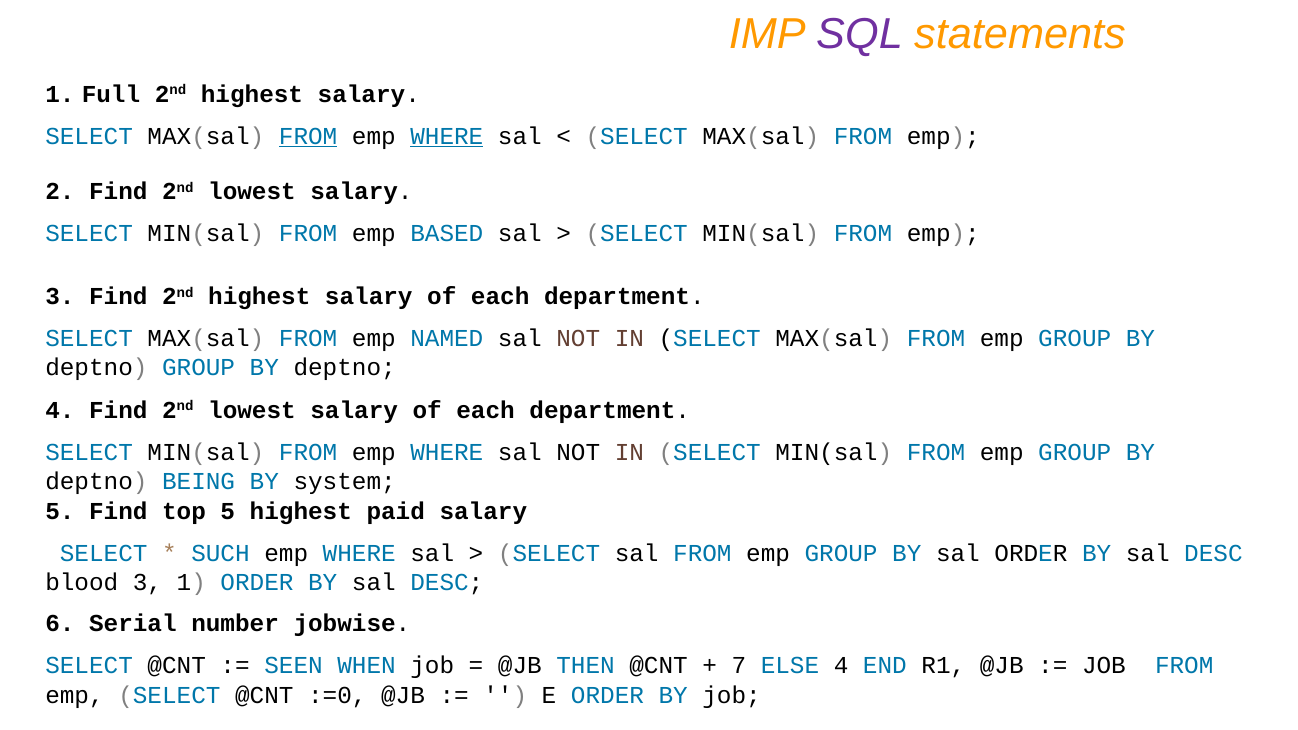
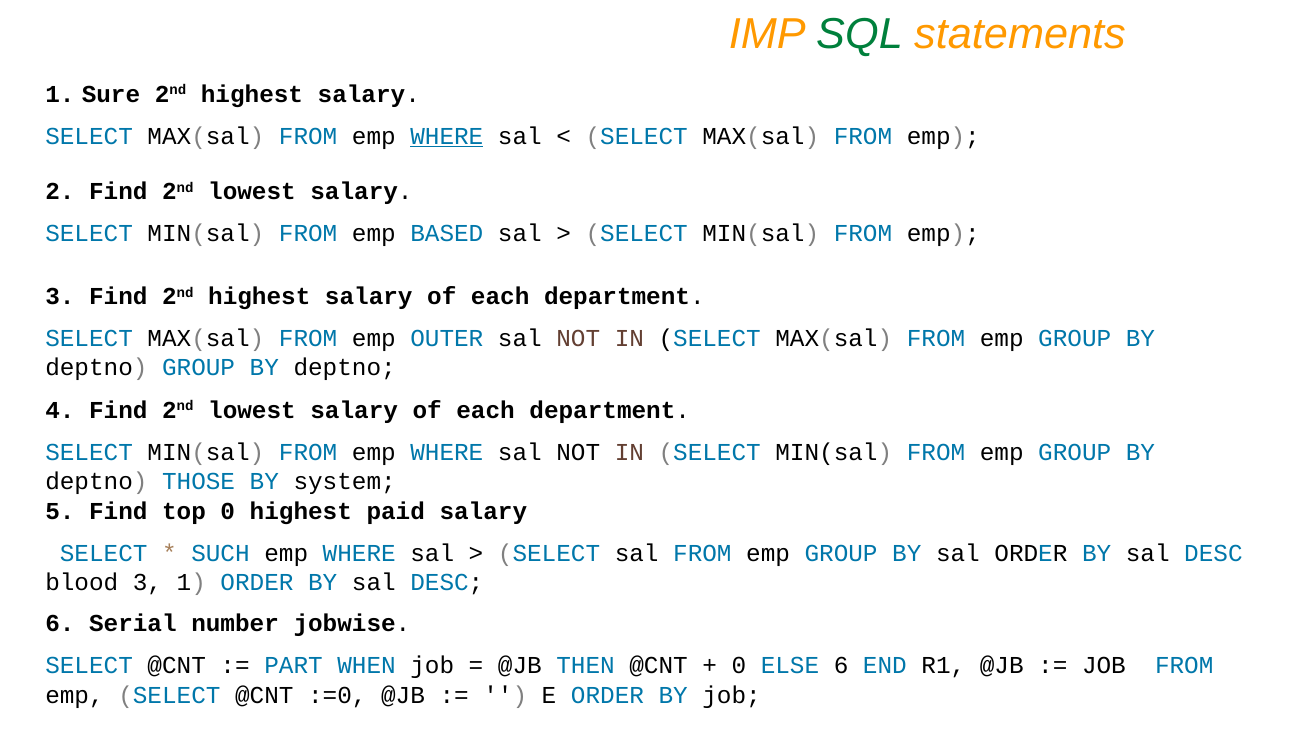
SQL colour: purple -> green
Full: Full -> Sure
FROM at (308, 136) underline: present -> none
NAMED: NAMED -> OUTER
BEING: BEING -> THOSE
top 5: 5 -> 0
SEEN: SEEN -> PART
7 at (739, 666): 7 -> 0
ELSE 4: 4 -> 6
